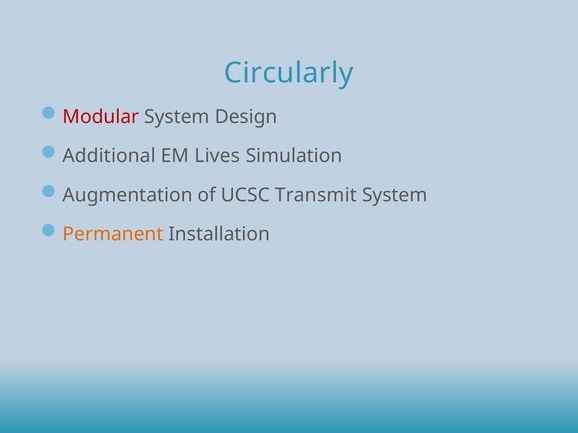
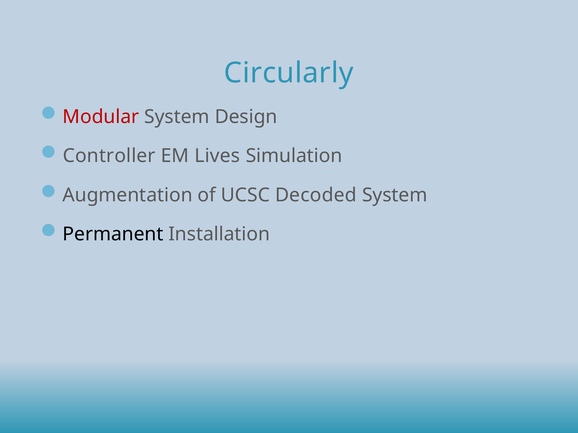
Additional: Additional -> Controller
Transmit: Transmit -> Decoded
Permanent colour: orange -> black
